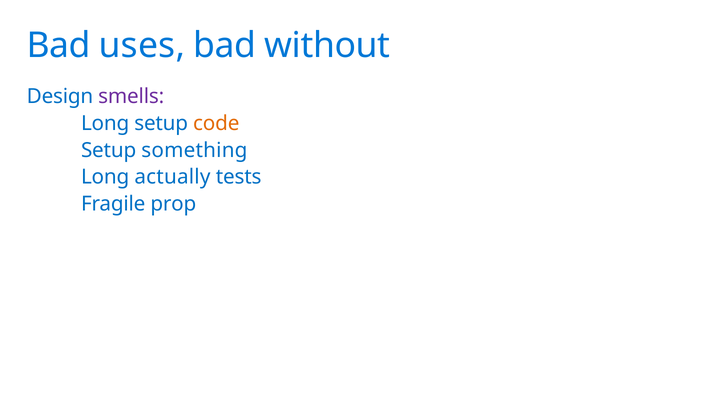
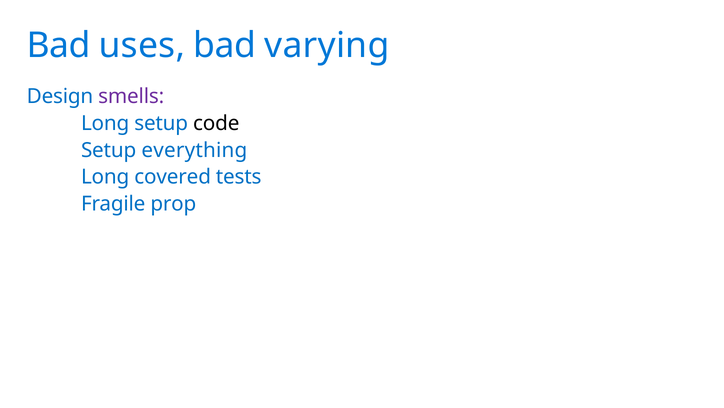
without: without -> varying
code colour: orange -> black
something: something -> everything
actually: actually -> covered
